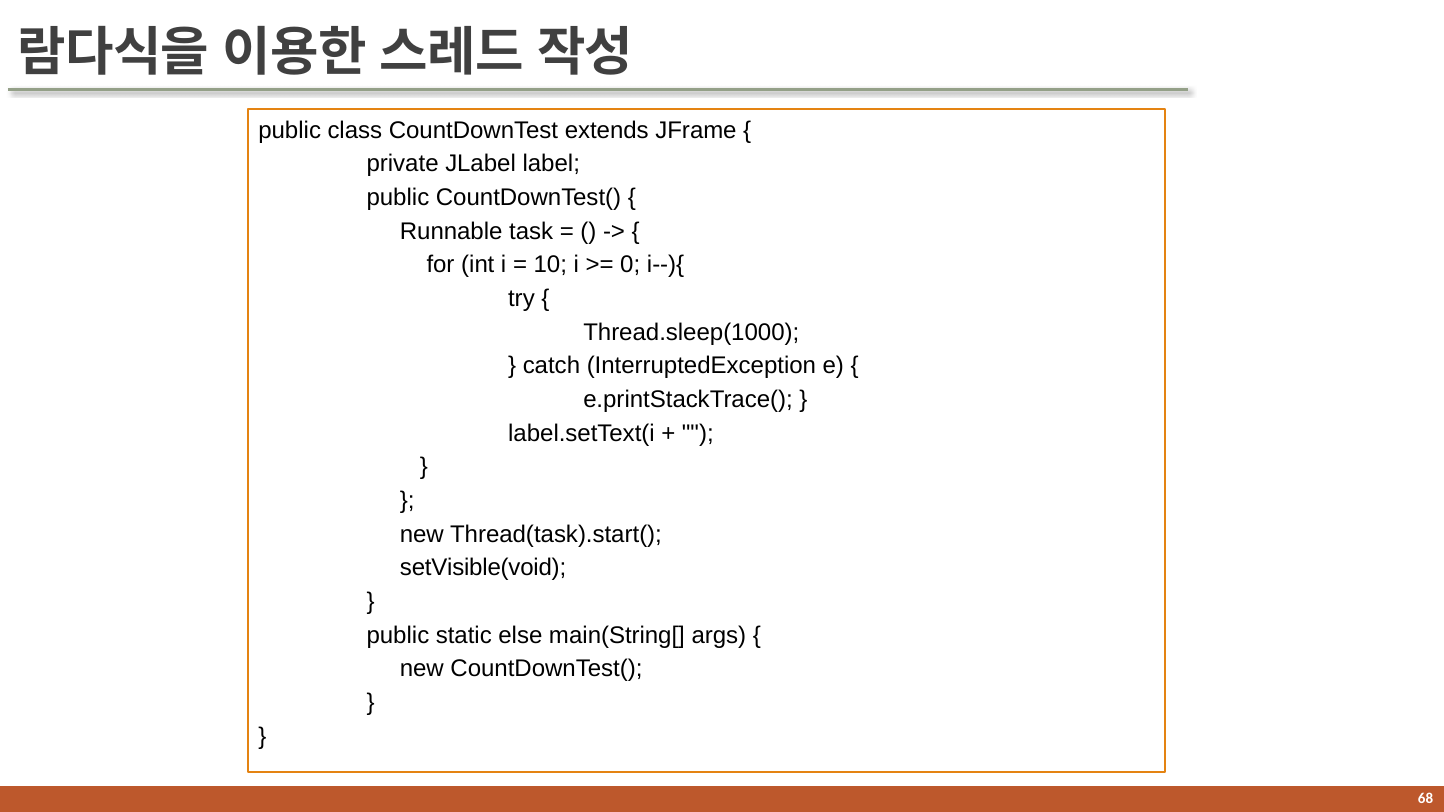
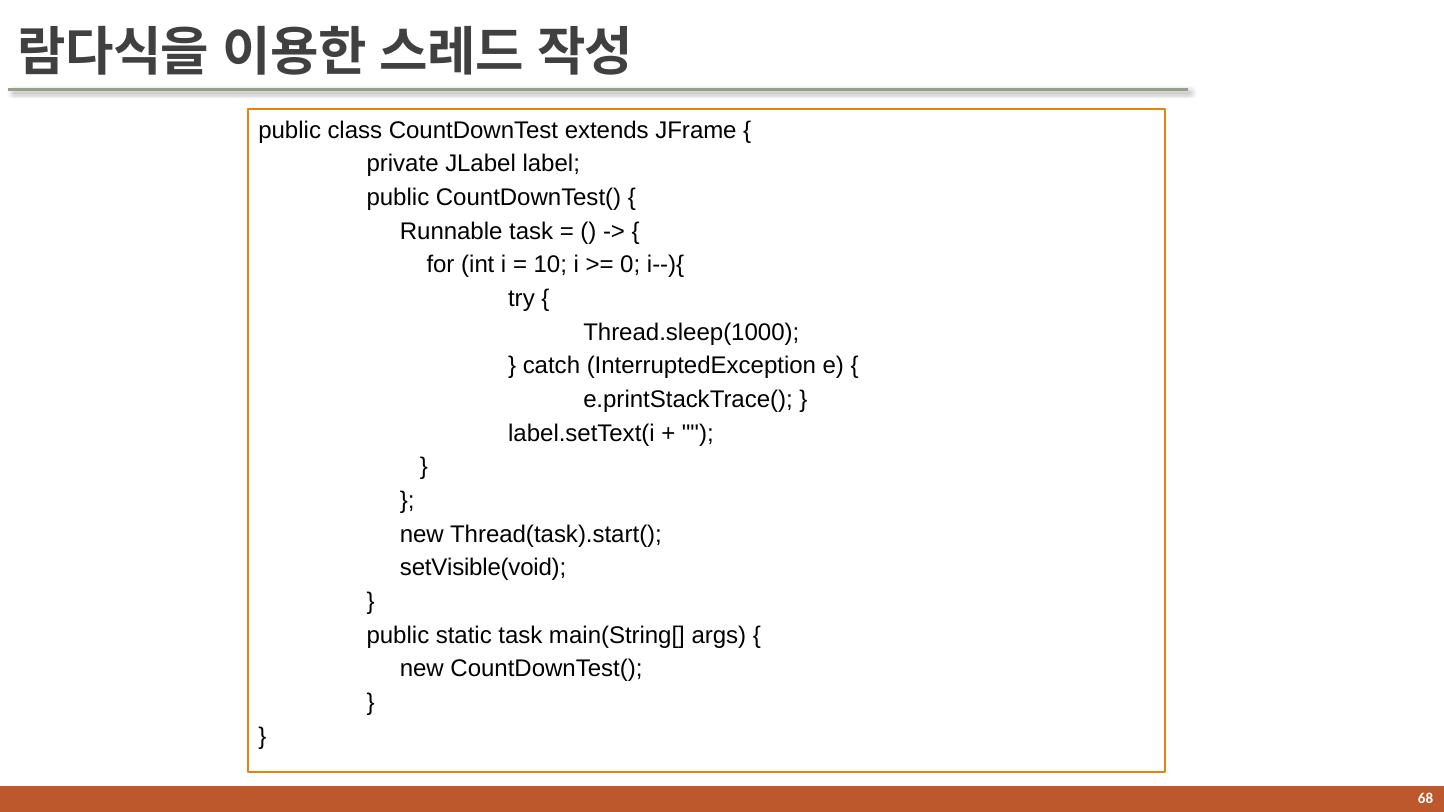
static else: else -> task
